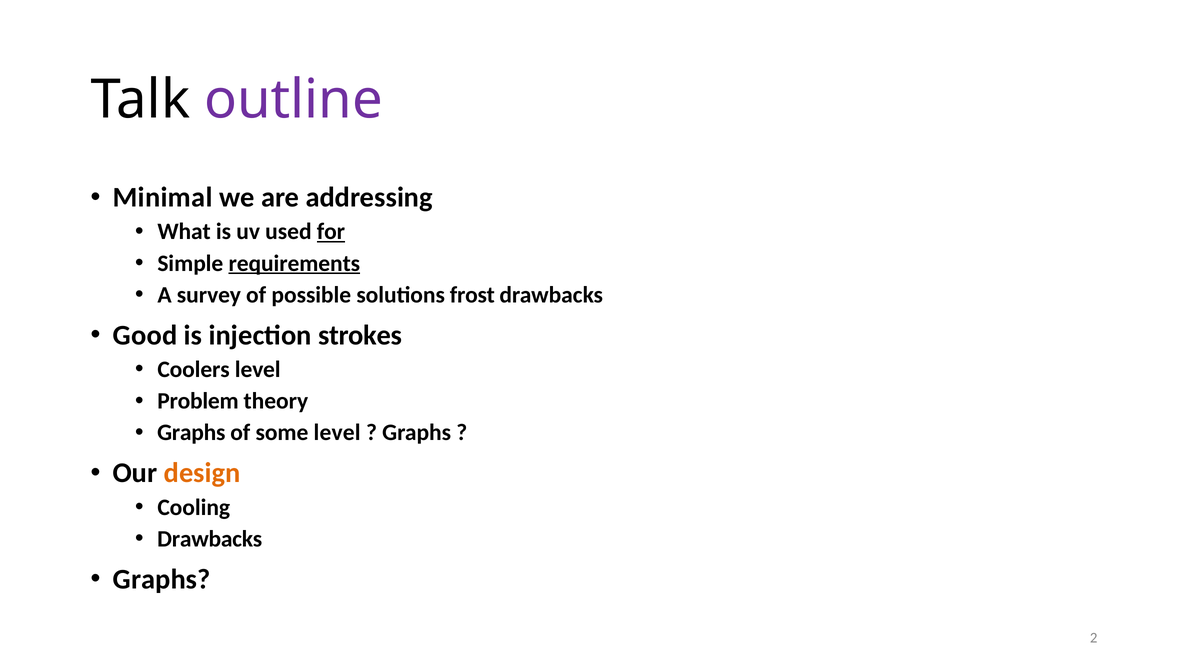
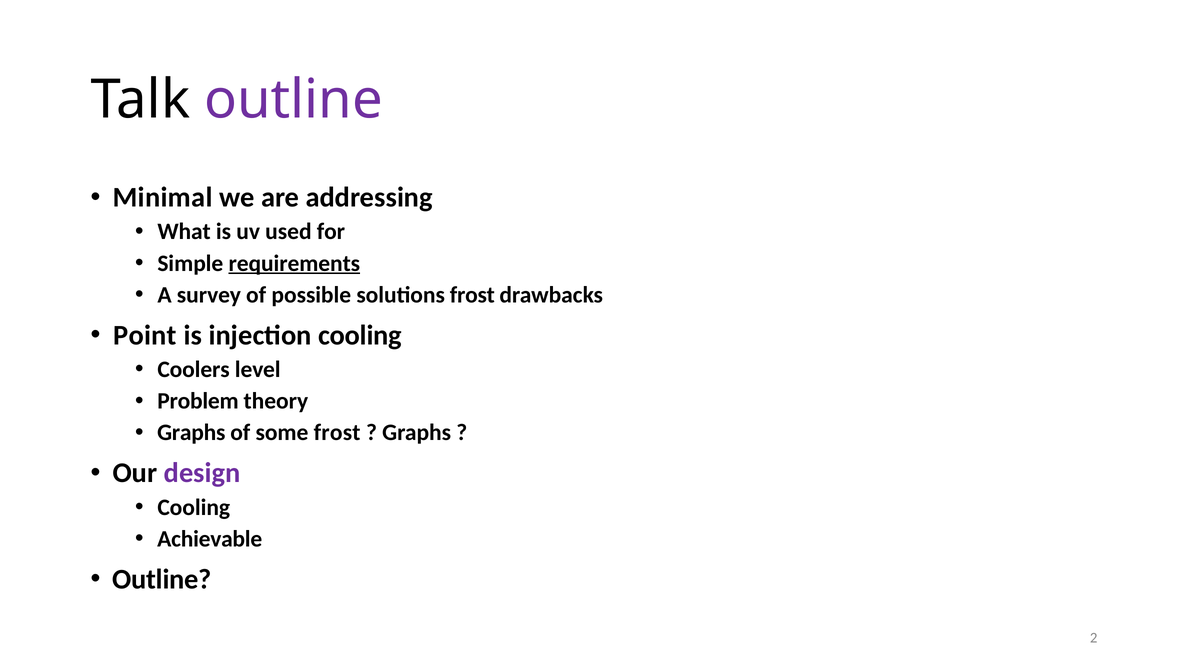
for underline: present -> none
Good: Good -> Point
injection strokes: strokes -> cooling
some level: level -> frost
design colour: orange -> purple
Drawbacks at (210, 539): Drawbacks -> Achievable
Graphs at (162, 579): Graphs -> Outline
